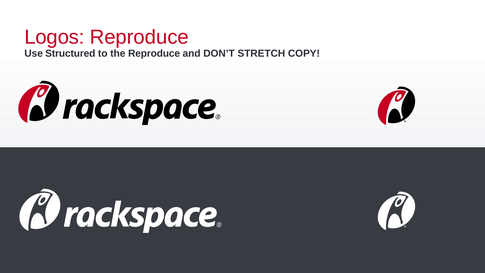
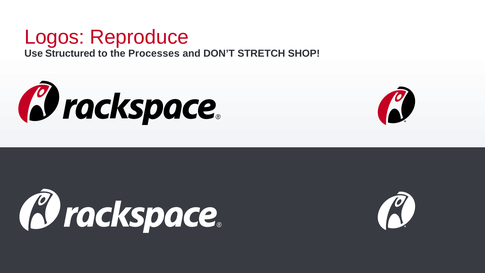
the Reproduce: Reproduce -> Processes
COPY: COPY -> SHOP
